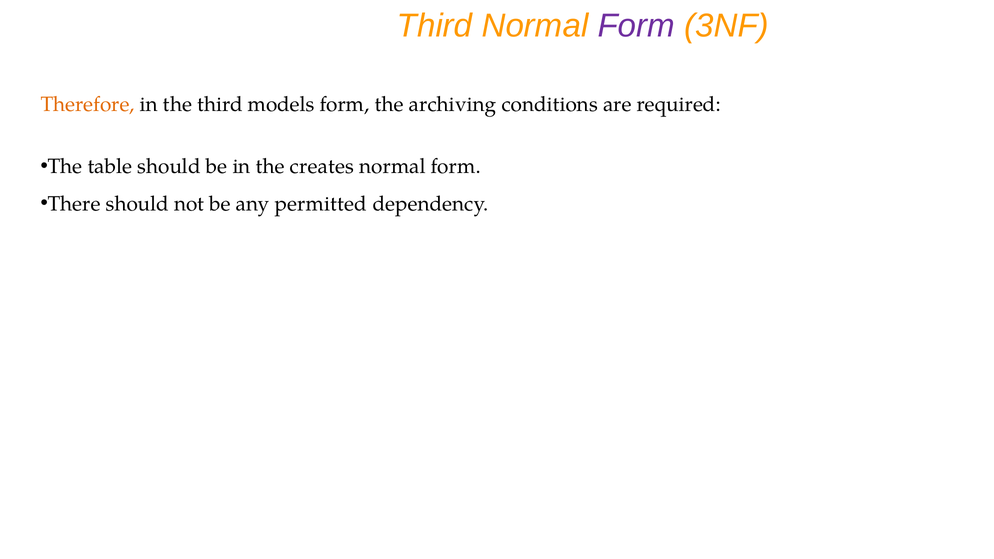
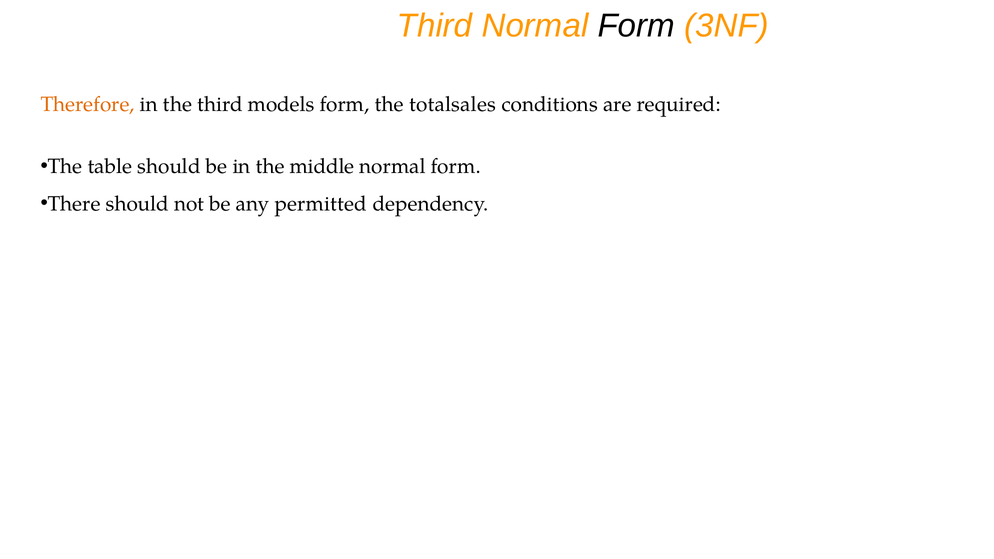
Form at (636, 26) colour: purple -> black
archiving: archiving -> totalsales
creates: creates -> middle
